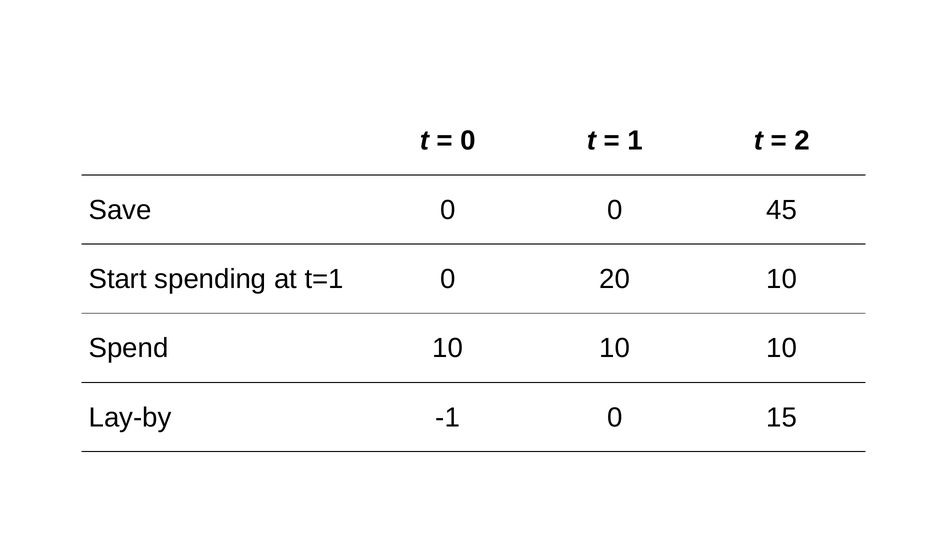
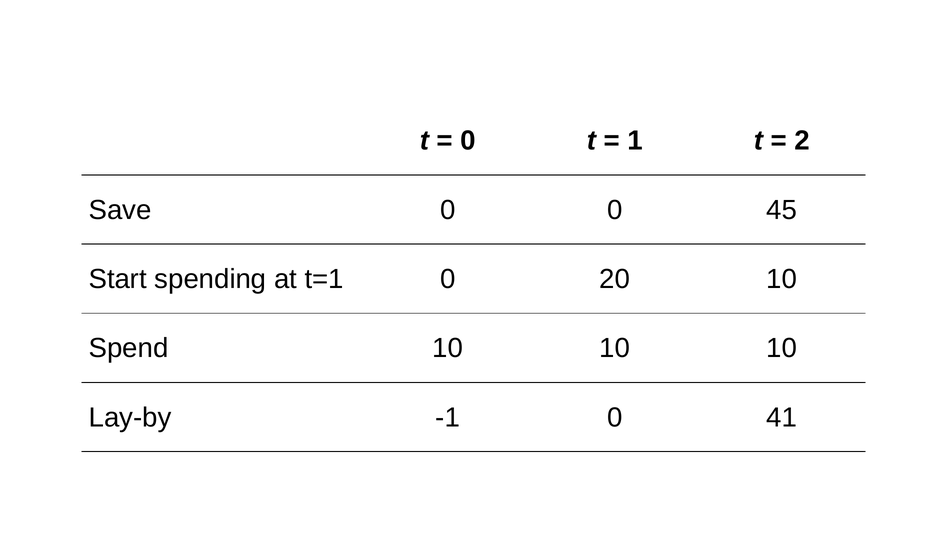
15: 15 -> 41
